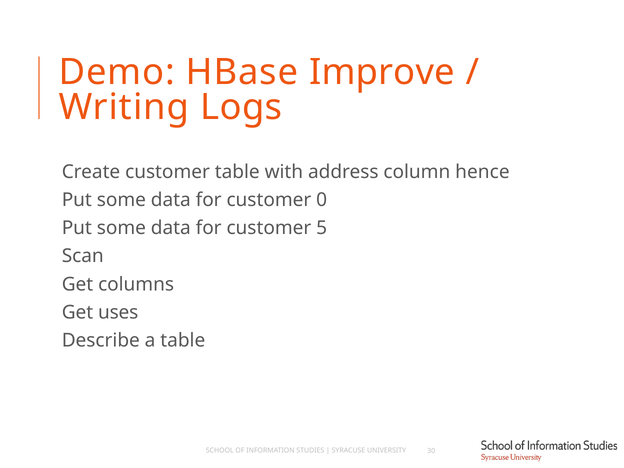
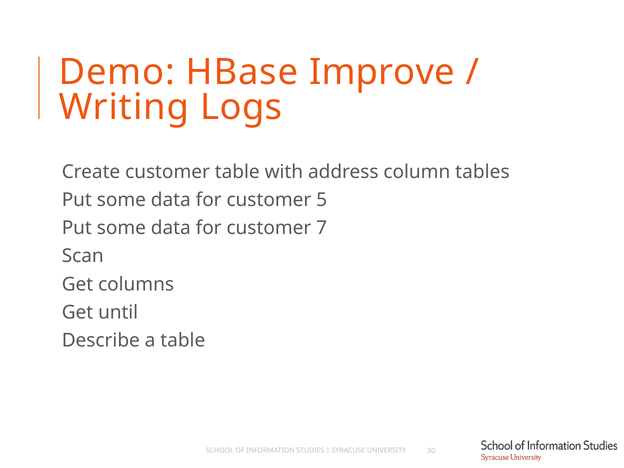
hence: hence -> tables
0: 0 -> 5
5: 5 -> 7
uses: uses -> until
